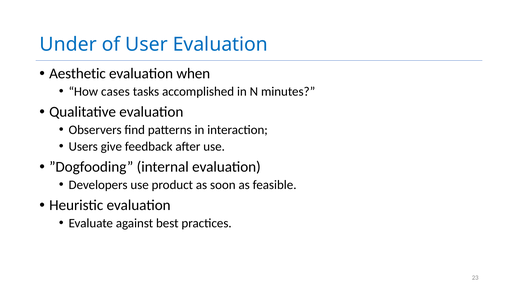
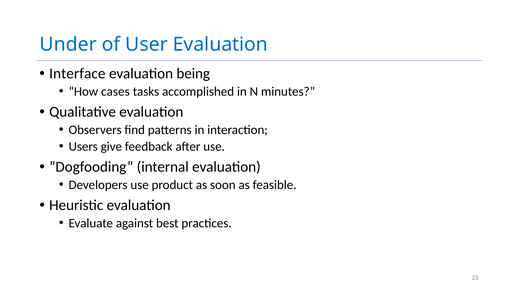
Aesthetic: Aesthetic -> Interface
when: when -> being
